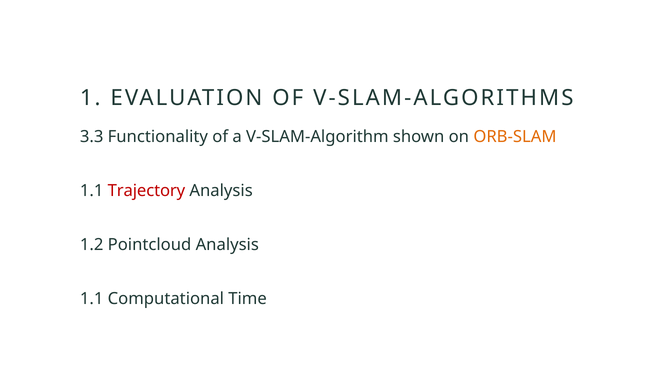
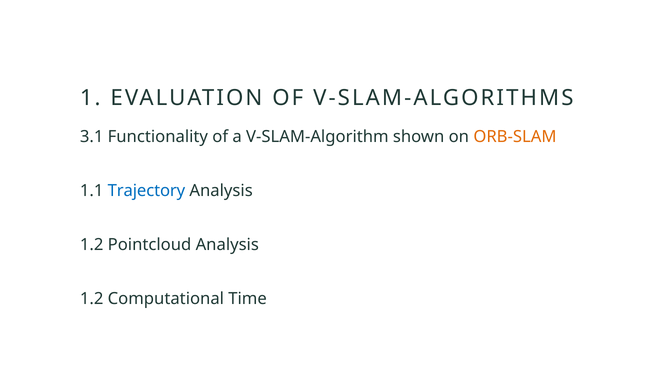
3.3: 3.3 -> 3.1
Trajectory colour: red -> blue
1.1 at (92, 298): 1.1 -> 1.2
